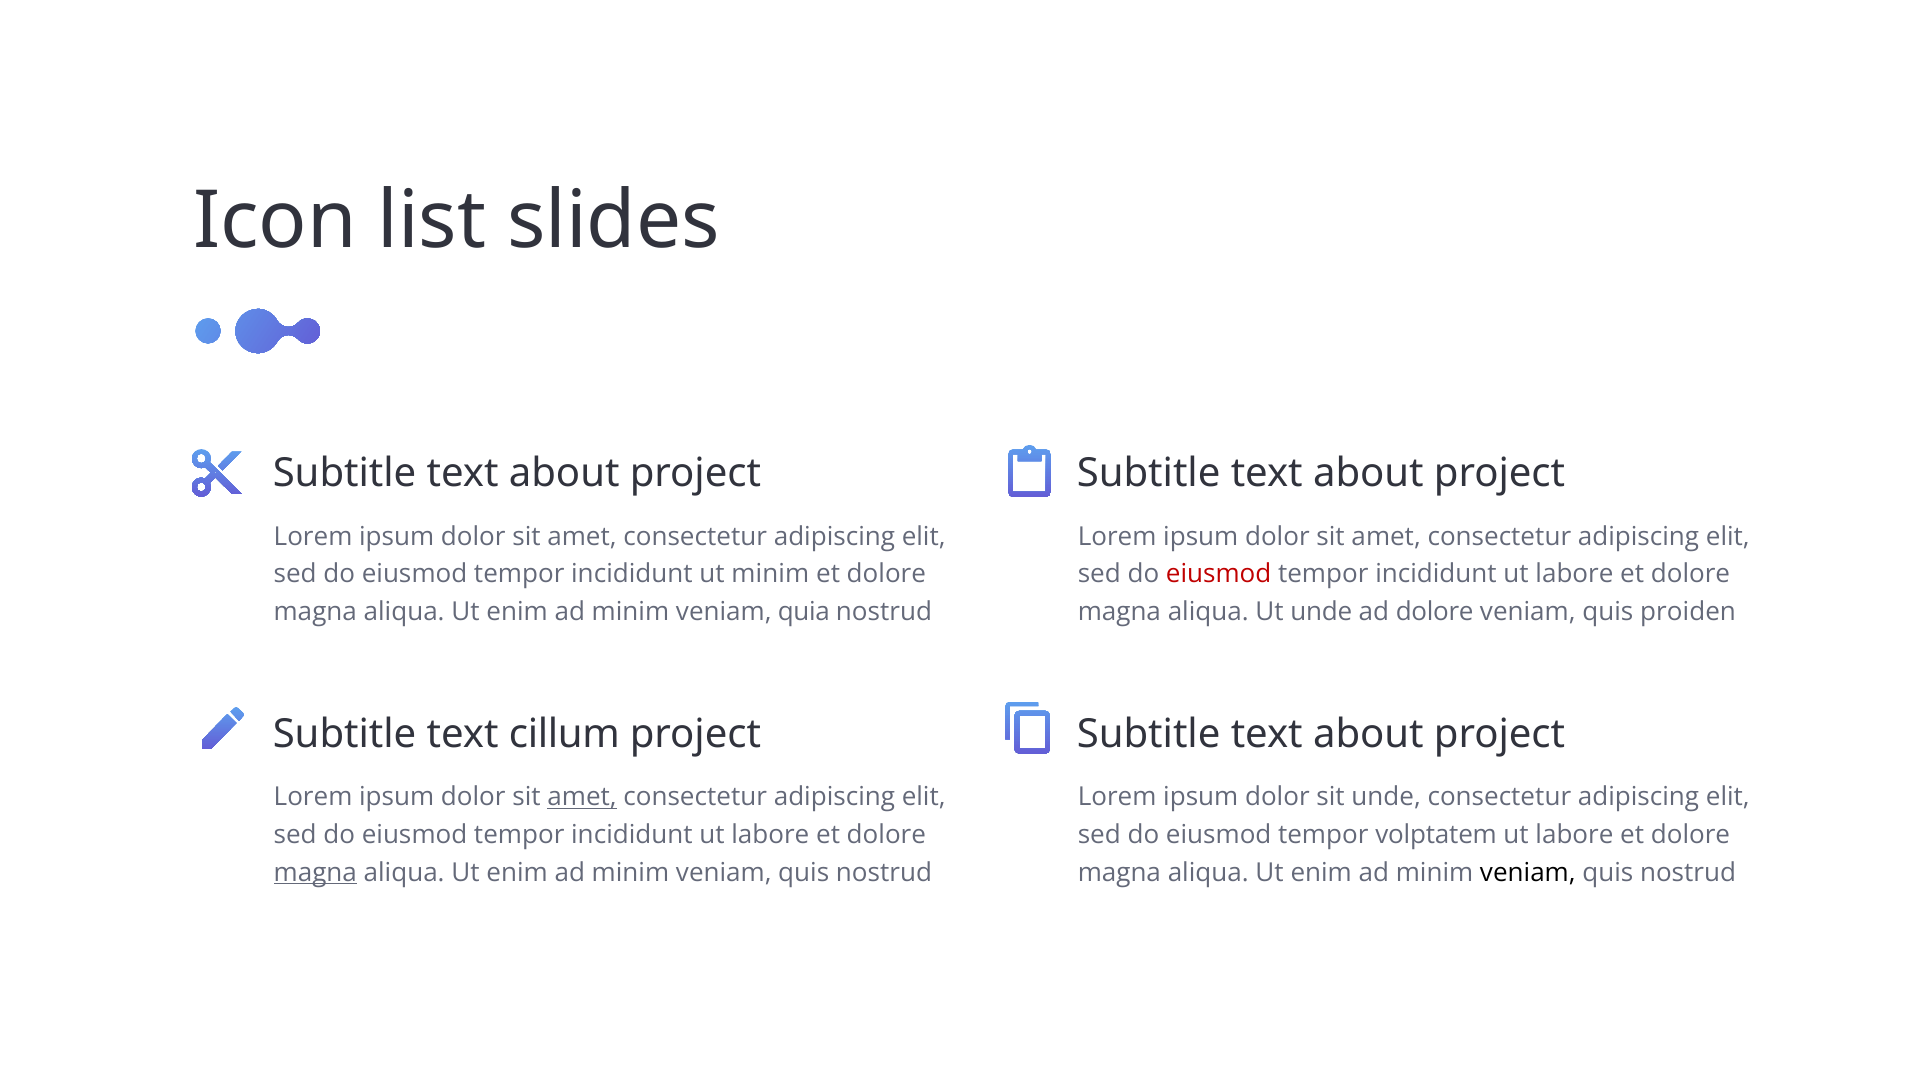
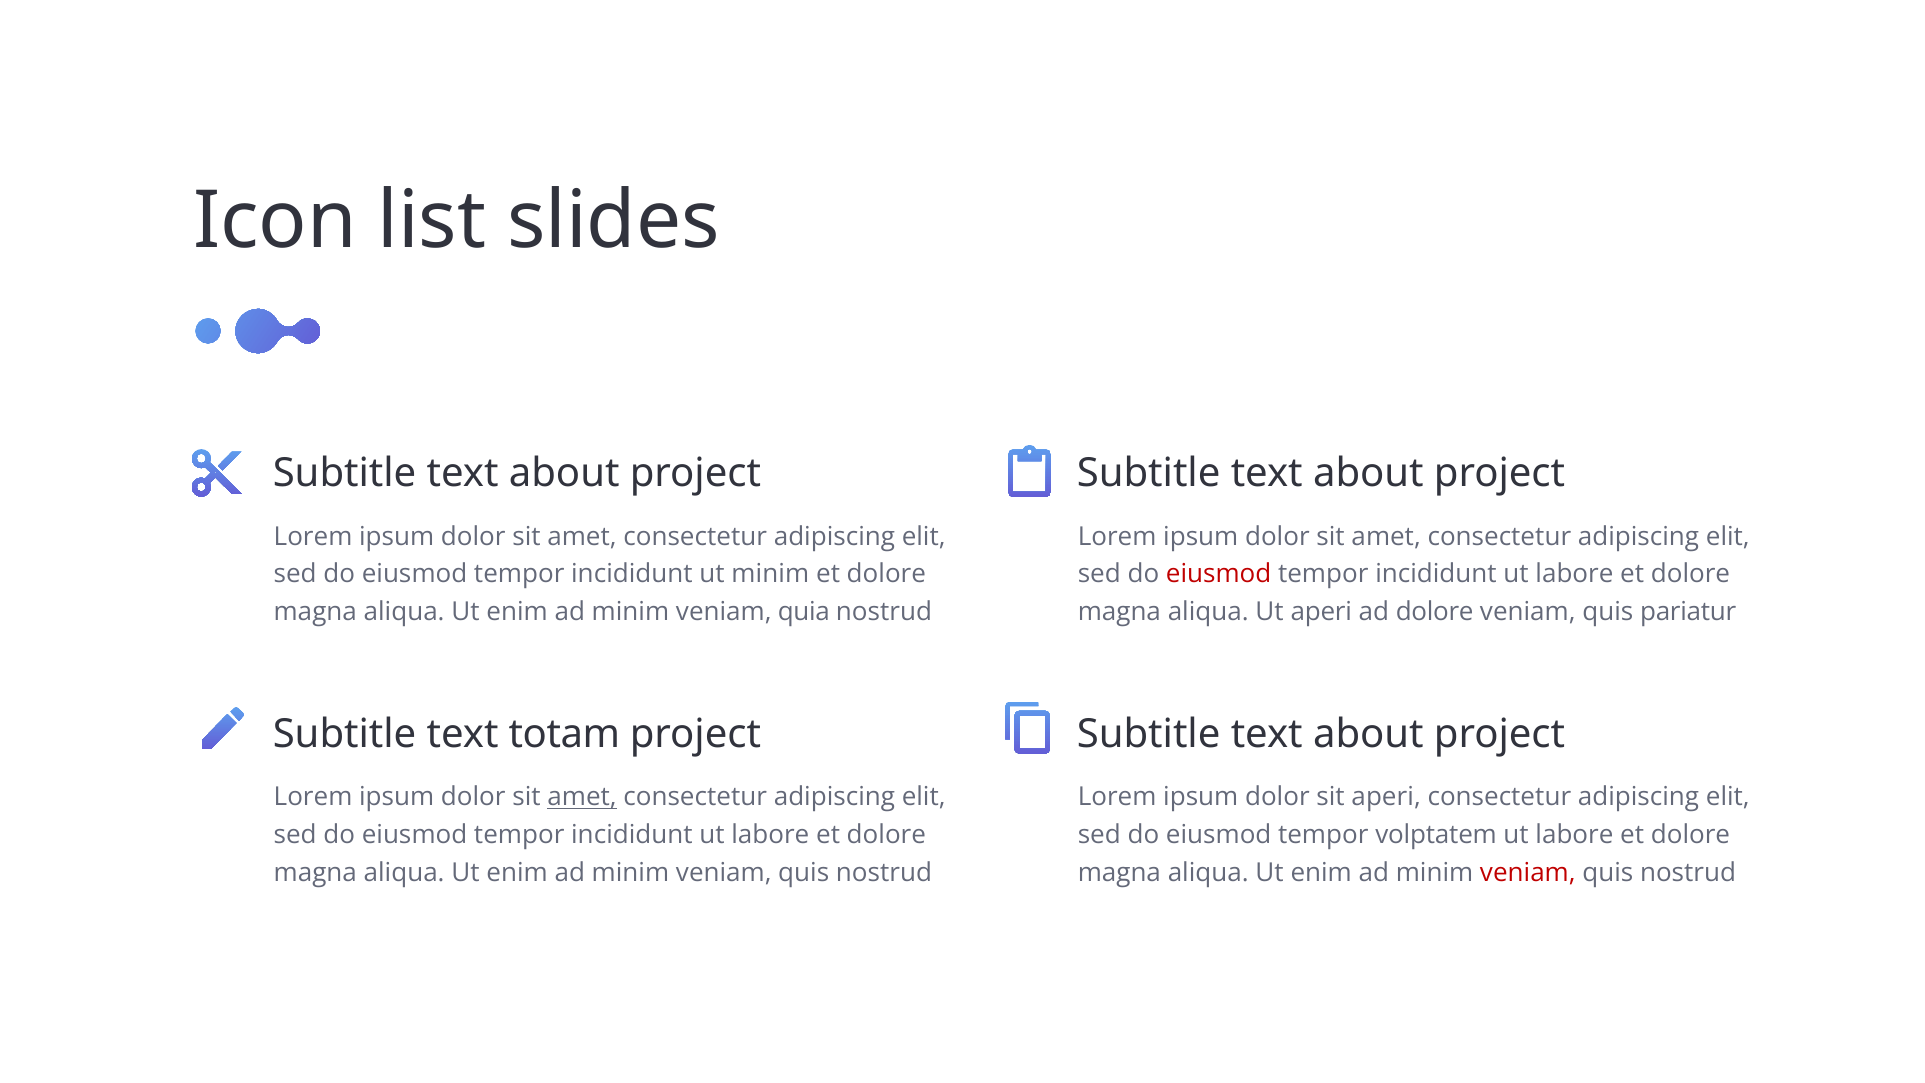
Ut unde: unde -> aperi
proiden: proiden -> pariatur
cillum: cillum -> totam
sit unde: unde -> aperi
magna at (315, 872) underline: present -> none
veniam at (1528, 872) colour: black -> red
